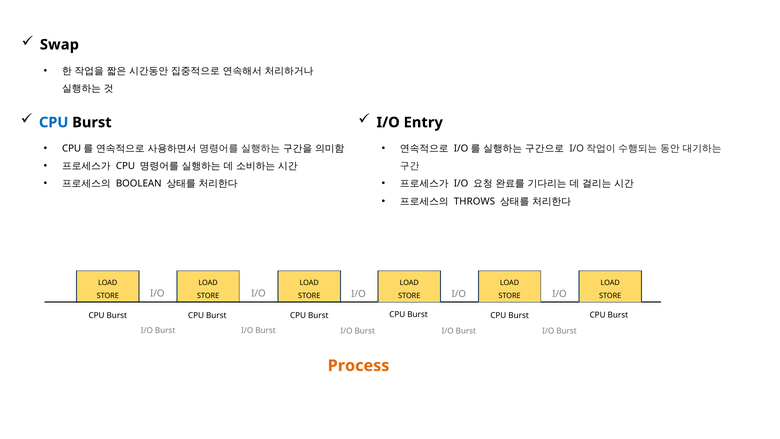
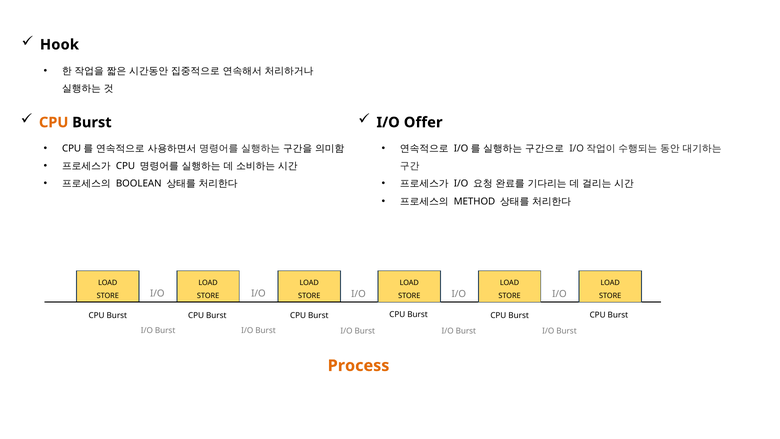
Swap: Swap -> Hook
CPU at (54, 122) colour: blue -> orange
Entry: Entry -> Offer
THROWS: THROWS -> METHOD
